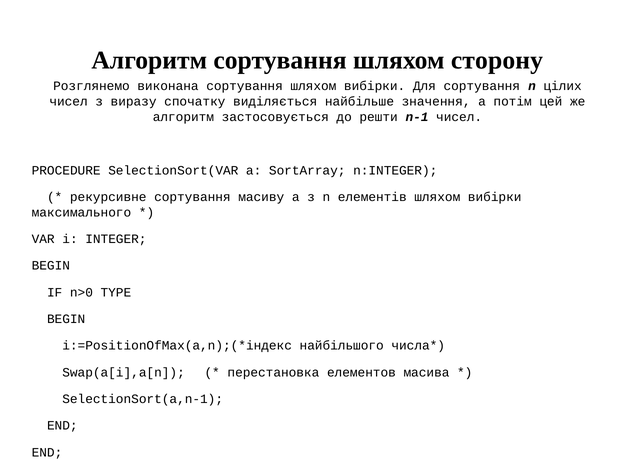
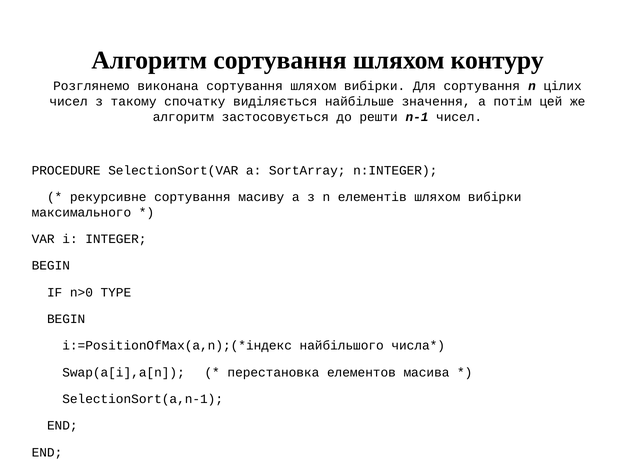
сторону: сторону -> контуру
виразу: виразу -> такому
